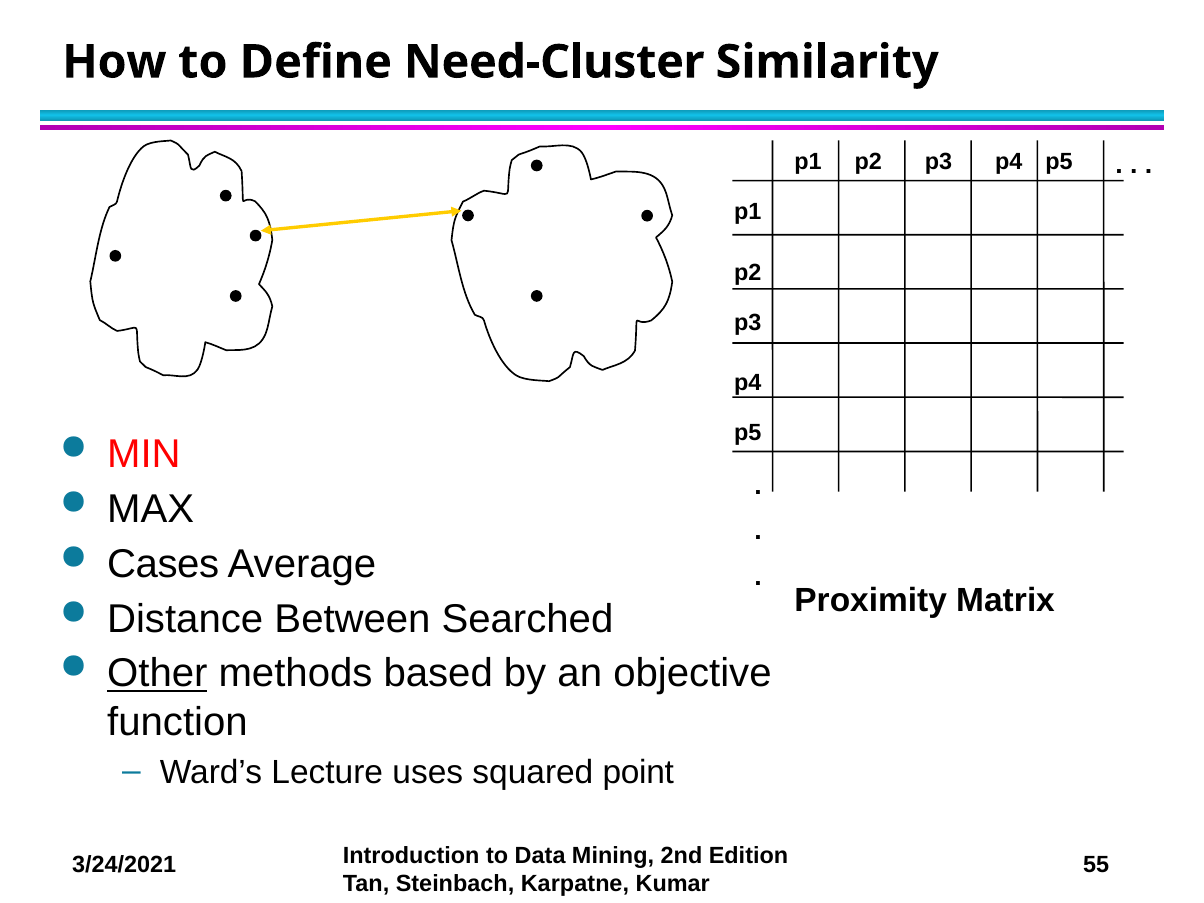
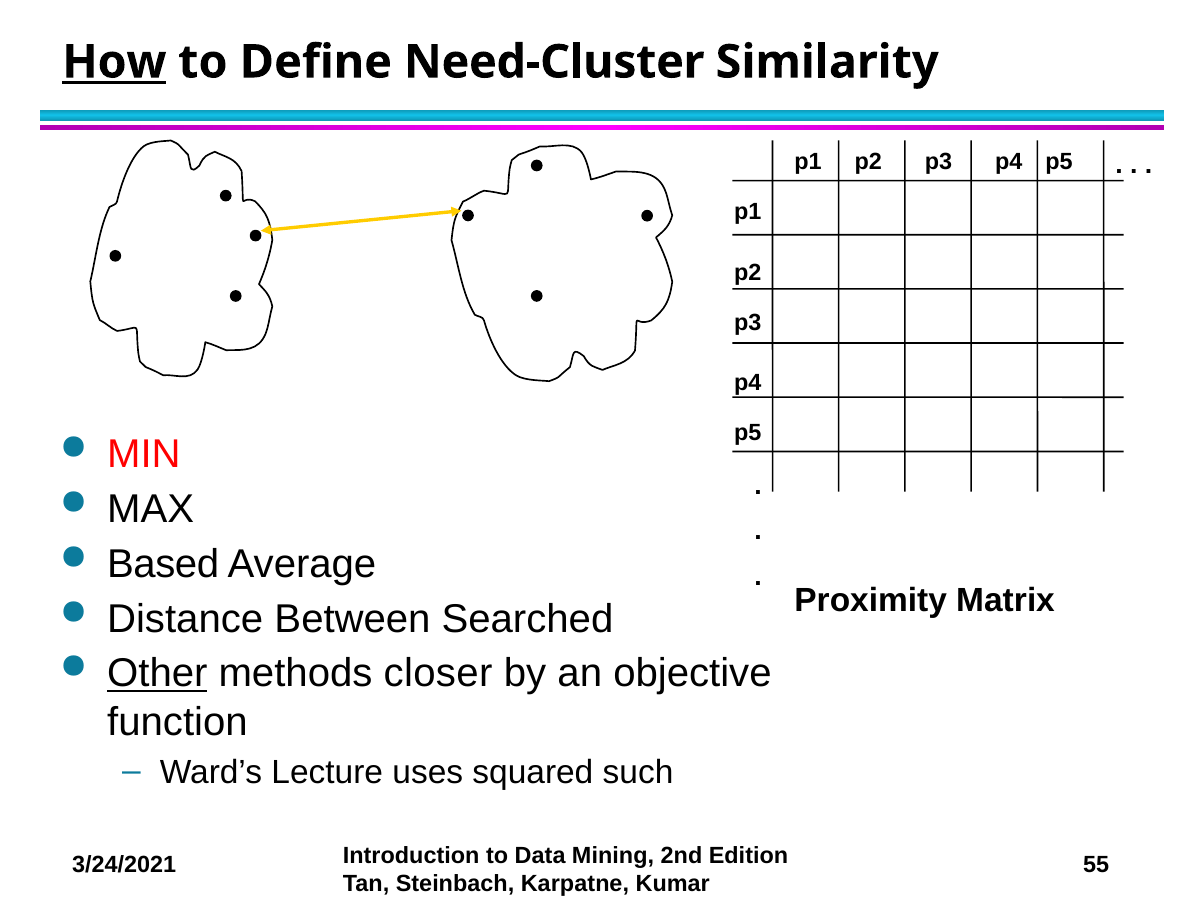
How underline: none -> present
Cases: Cases -> Based
based: based -> closer
point: point -> such
